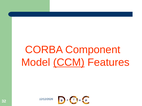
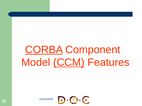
CORBA underline: none -> present
